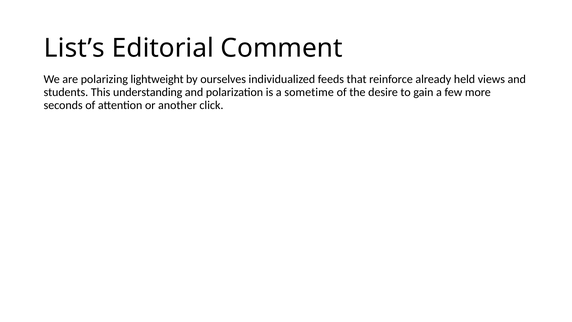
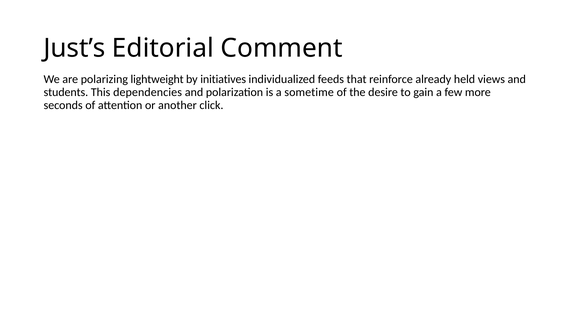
List’s: List’s -> Just’s
ourselves: ourselves -> initiatives
understanding: understanding -> dependencies
